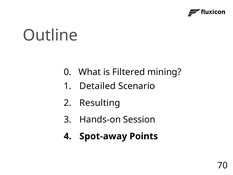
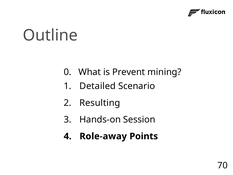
Filtered: Filtered -> Prevent
Spot-away: Spot-away -> Role-away
